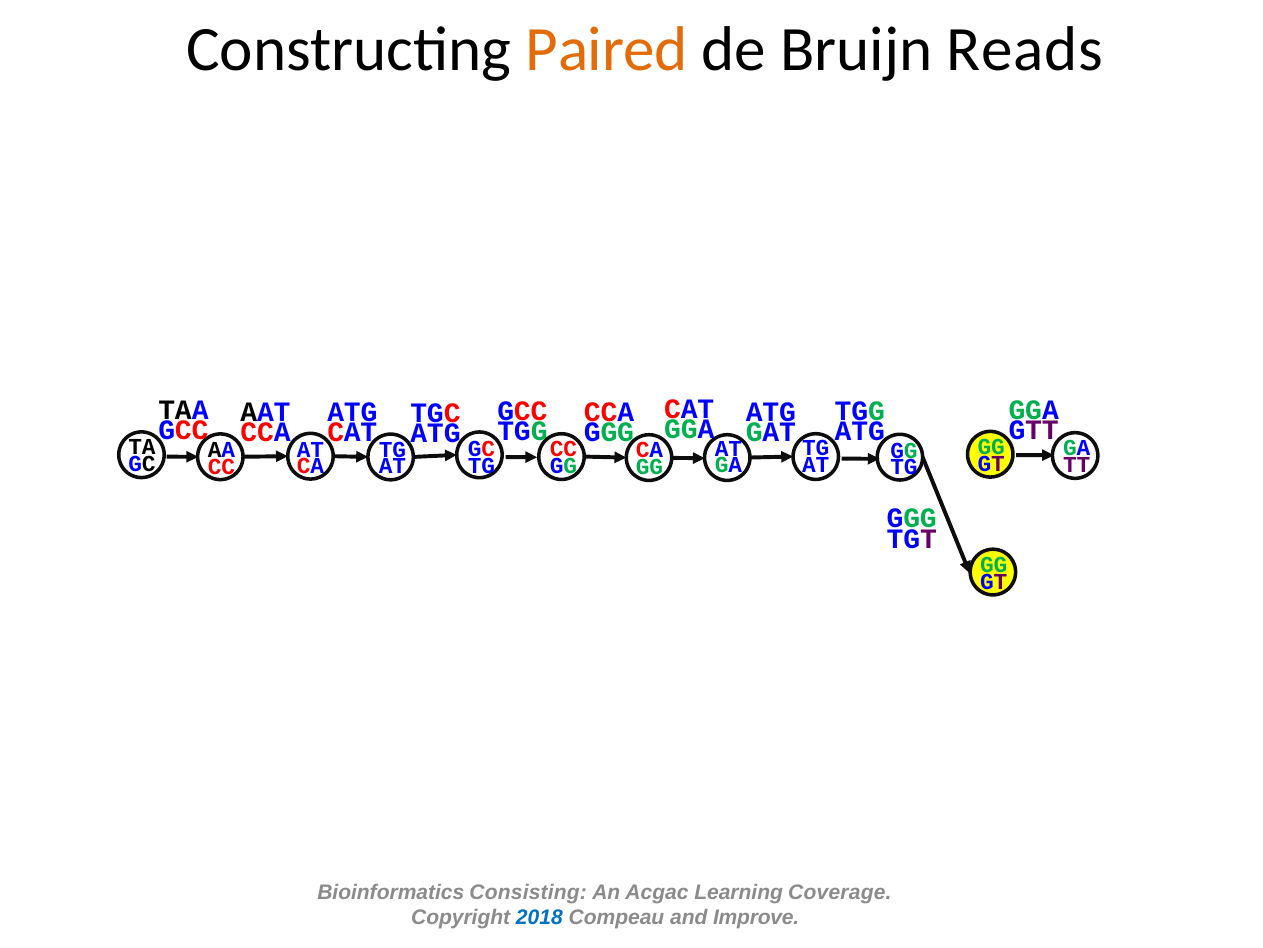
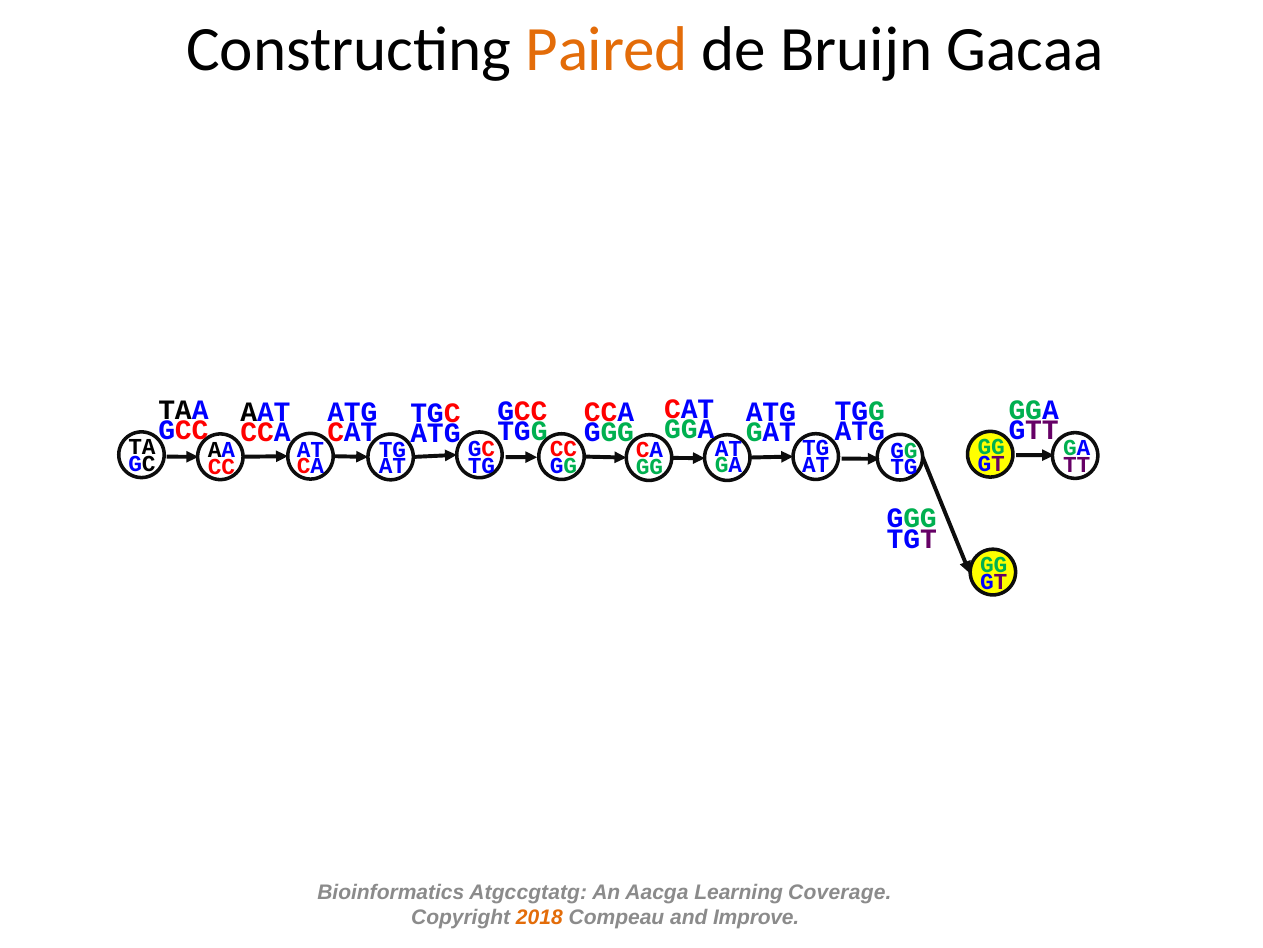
Reads: Reads -> Gacaa
Consisting: Consisting -> Atgccgtatg
Acgac: Acgac -> Aacga
2018 colour: blue -> orange
